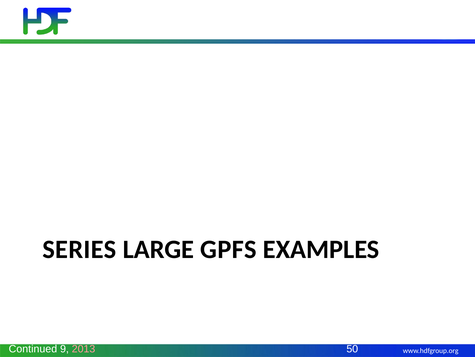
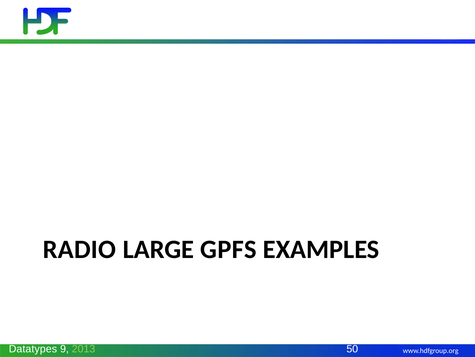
SERIES: SERIES -> RADIO
Continued: Continued -> Datatypes
2013 colour: pink -> light green
